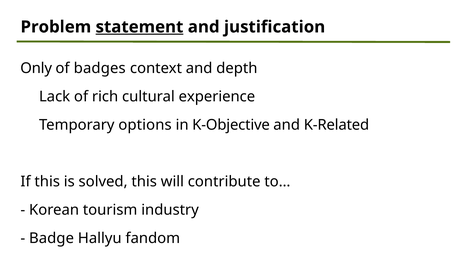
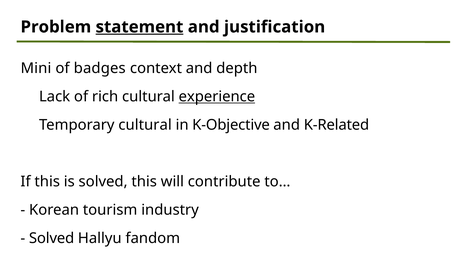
Only: Only -> Mini
experience underline: none -> present
options at (145, 125): options -> cultural
Badge at (52, 238): Badge -> Solved
